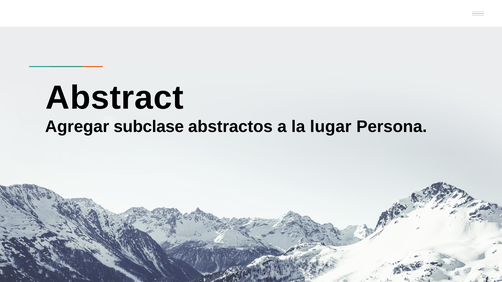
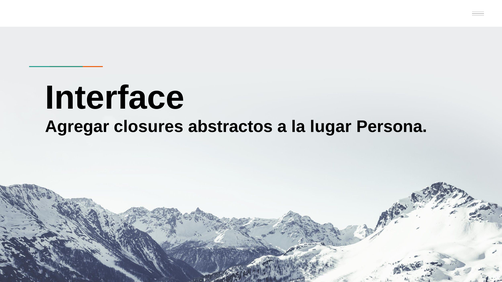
Abstract: Abstract -> Interface
subclase: subclase -> closures
